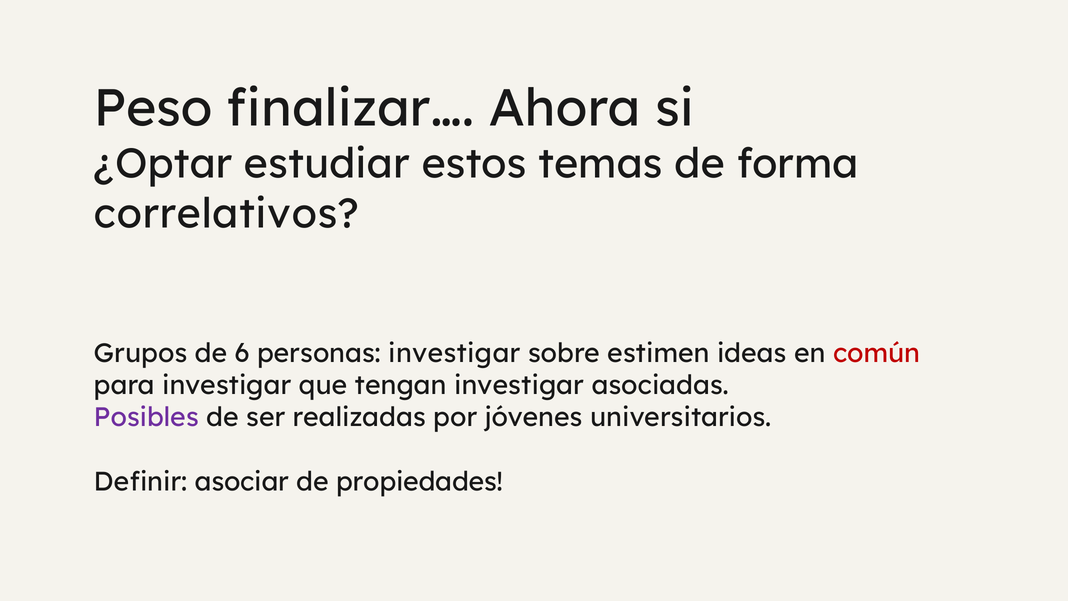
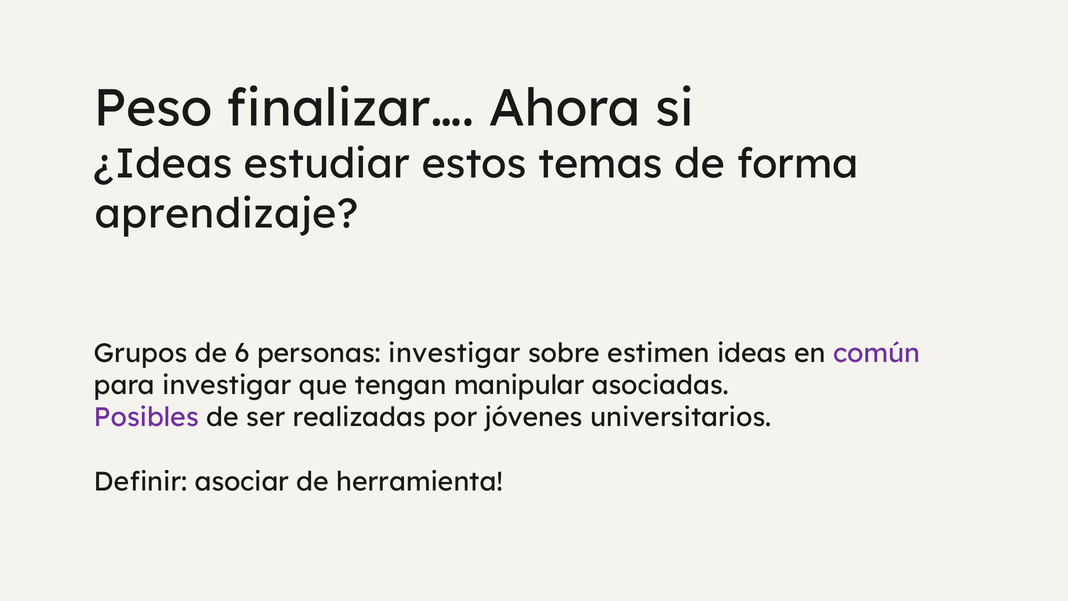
¿Optar: ¿Optar -> ¿Ideas
correlativos: correlativos -> aprendizaje
común colour: red -> purple
tengan investigar: investigar -> manipular
propiedades: propiedades -> herramienta
